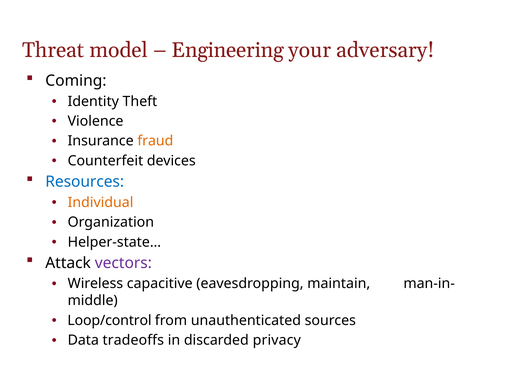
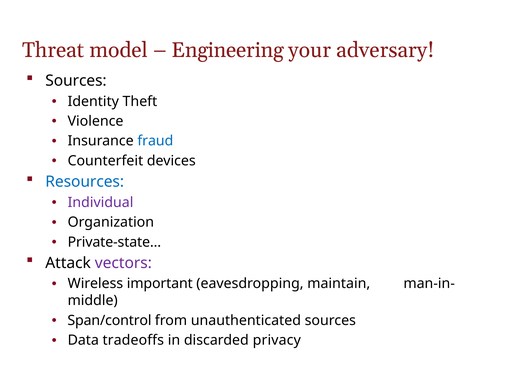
Coming at (76, 81): Coming -> Sources
fraud colour: orange -> blue
Individual colour: orange -> purple
Helper-state…: Helper-state… -> Private-state…
capacitive: capacitive -> important
Loop/control: Loop/control -> Span/control
